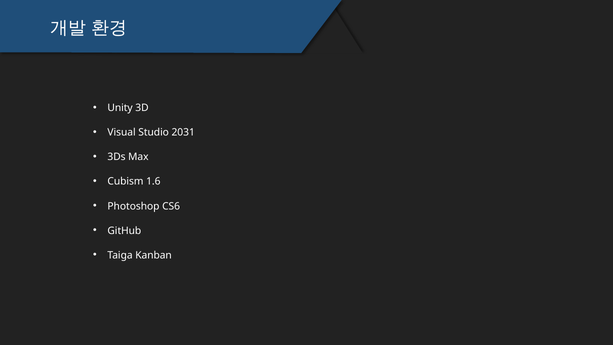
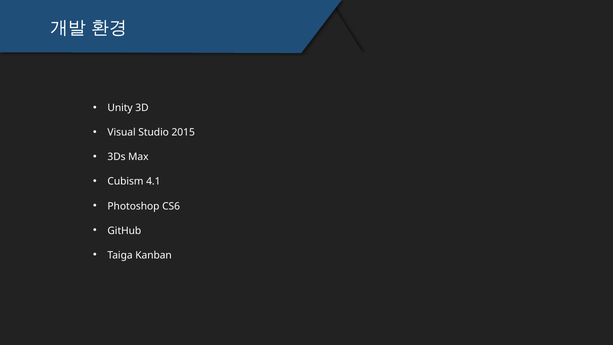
2031: 2031 -> 2015
1.6: 1.6 -> 4.1
